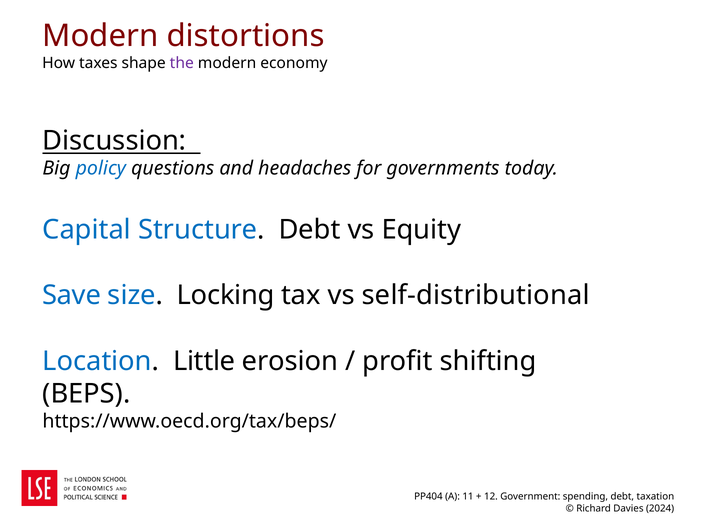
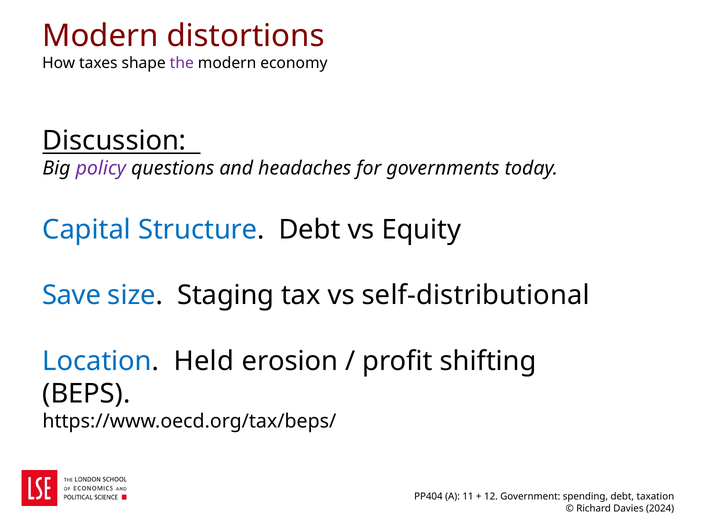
policy colour: blue -> purple
Locking: Locking -> Staging
Little: Little -> Held
